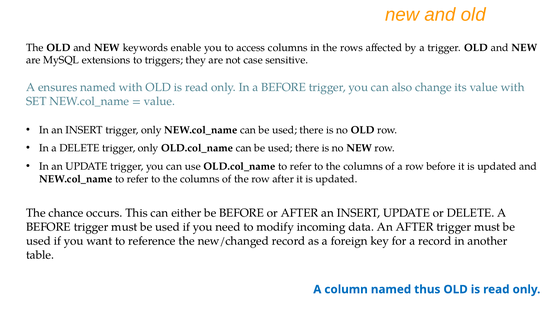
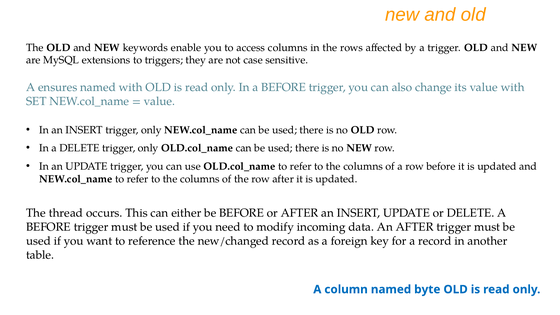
chance: chance -> thread
thus: thus -> byte
